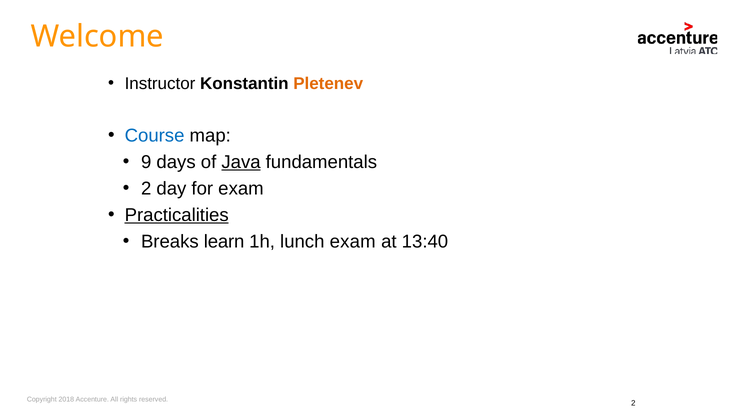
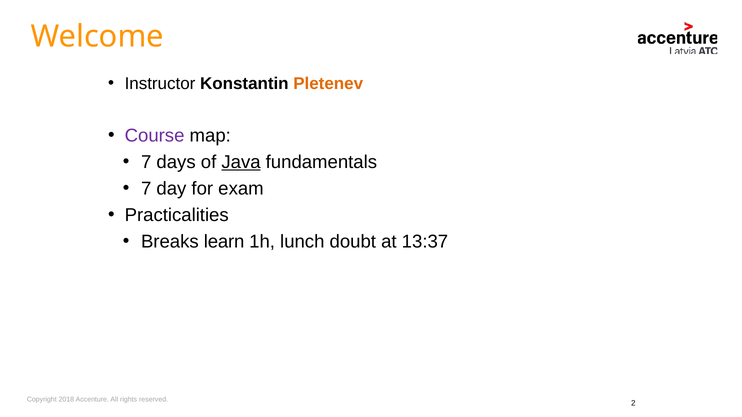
Course colour: blue -> purple
9 at (146, 162): 9 -> 7
2 at (146, 189): 2 -> 7
Practicalities underline: present -> none
lunch exam: exam -> doubt
13:40: 13:40 -> 13:37
